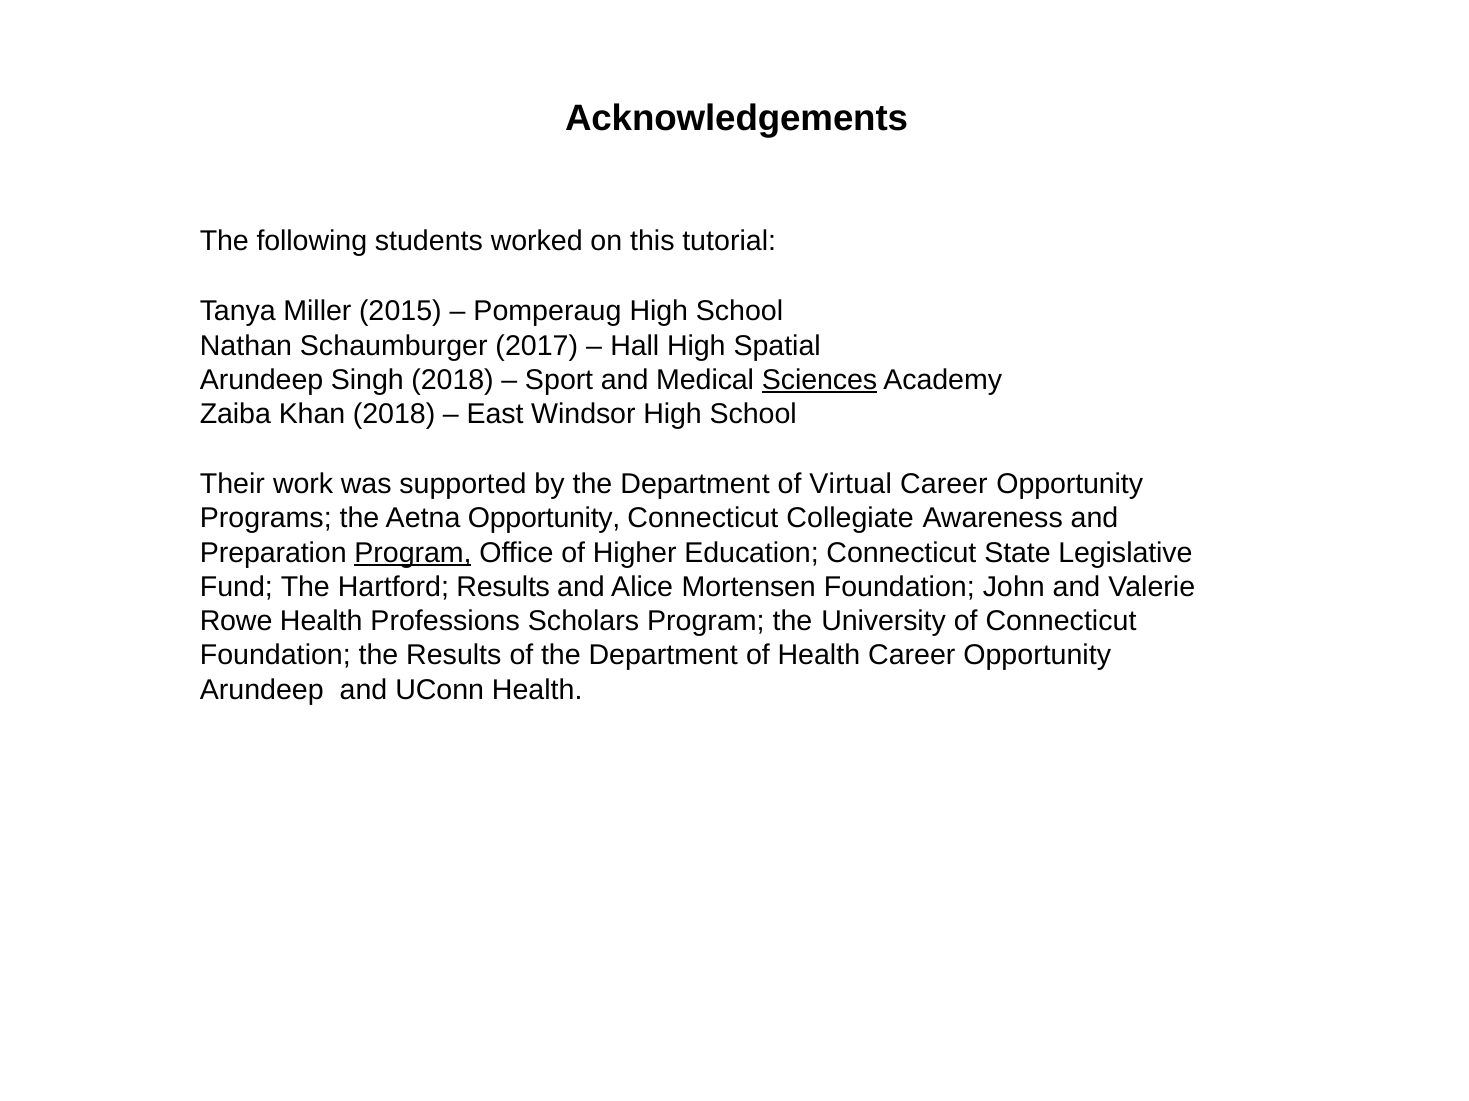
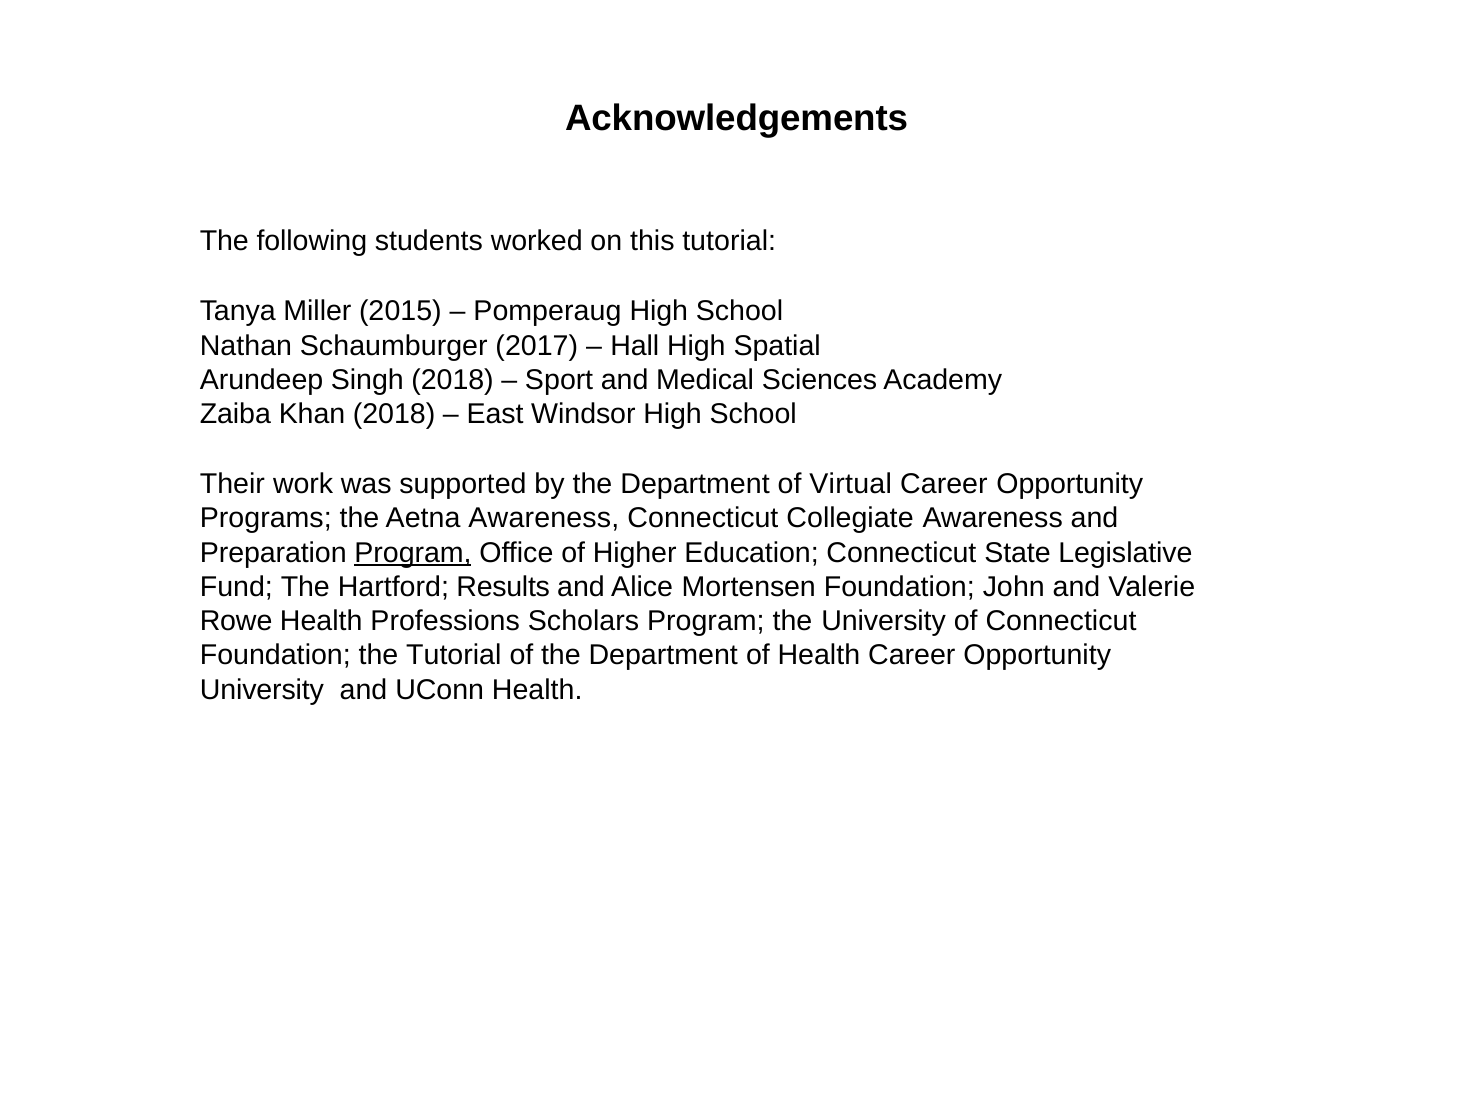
Sciences underline: present -> none
Aetna Opportunity: Opportunity -> Awareness
the Results: Results -> Tutorial
Arundeep at (262, 690): Arundeep -> University
